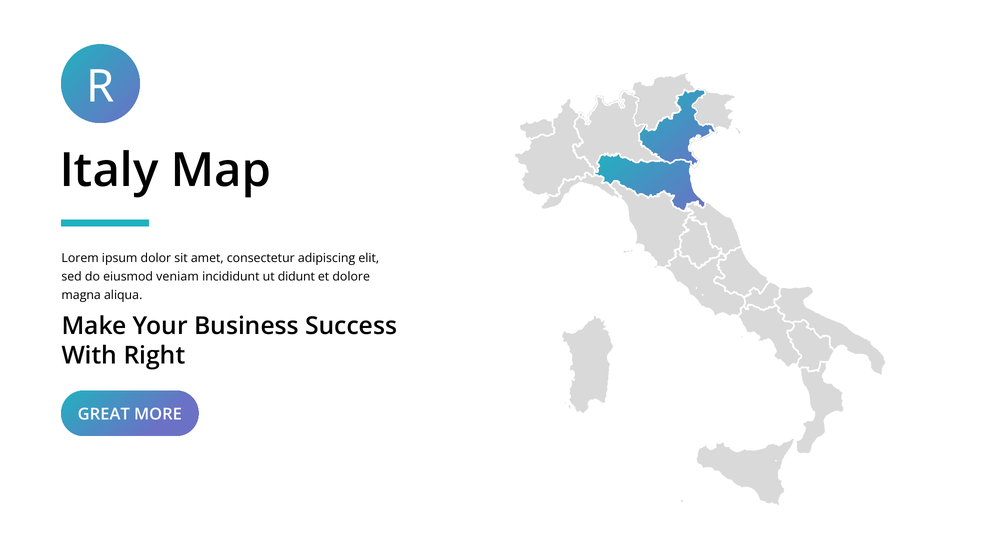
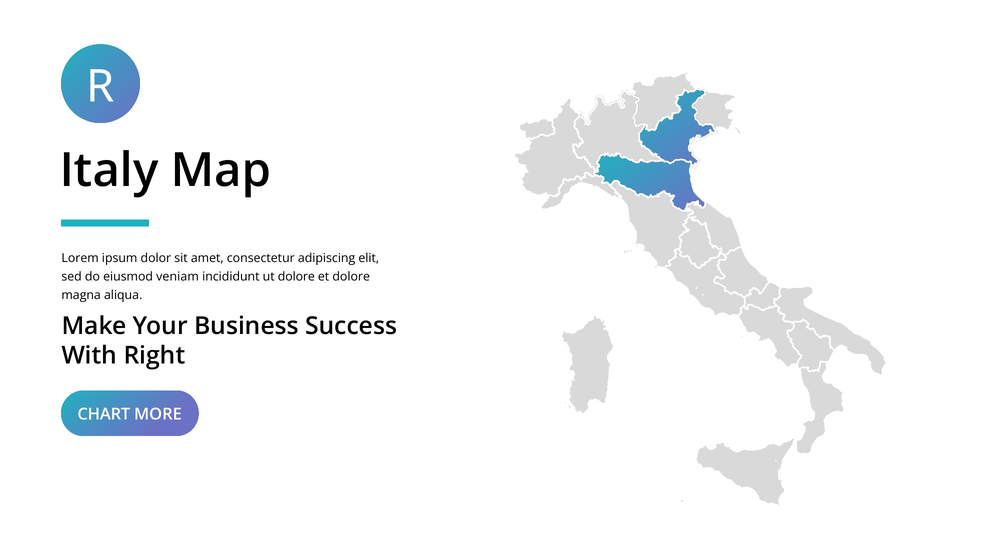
ut didunt: didunt -> dolore
GREAT: GREAT -> CHART
